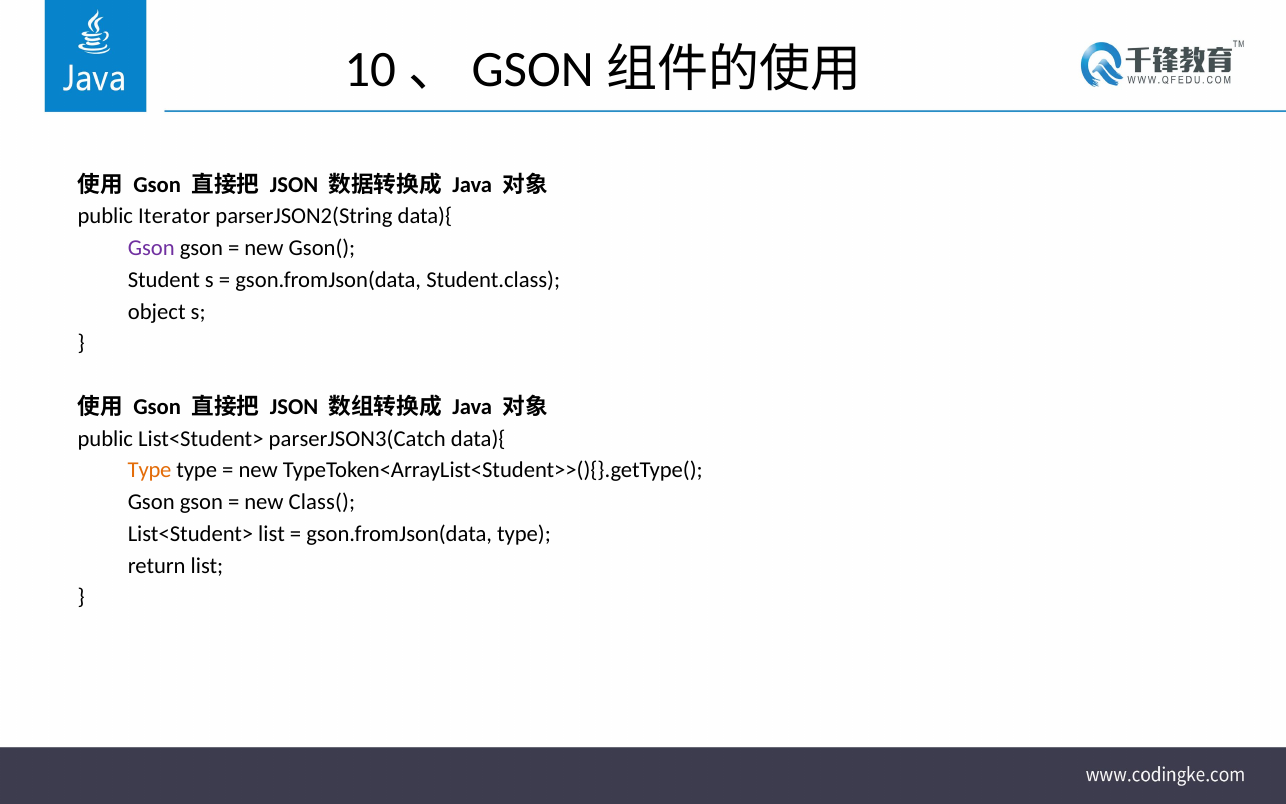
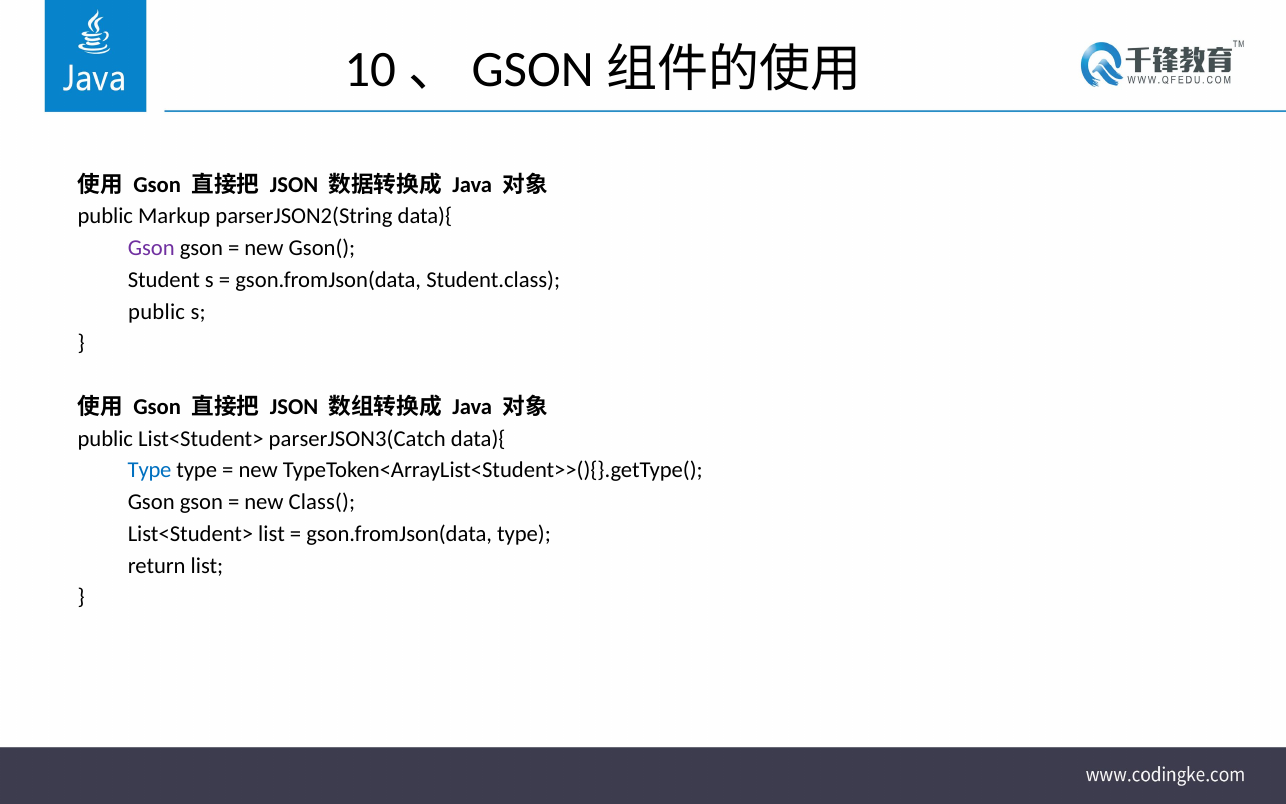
Iterator: Iterator -> Markup
object at (157, 311): object -> public
Type at (150, 470) colour: orange -> blue
